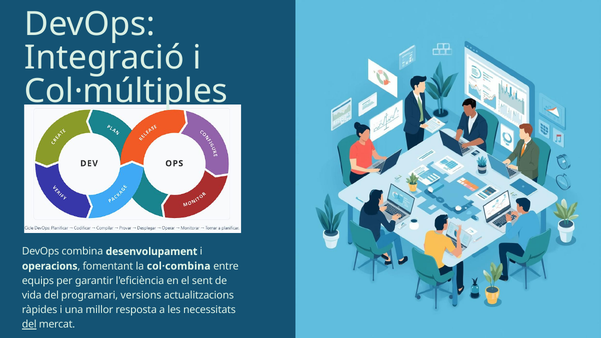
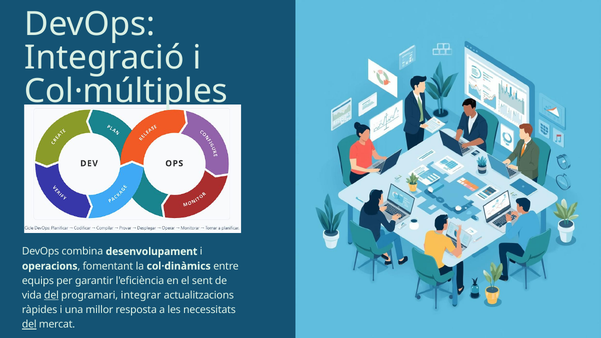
col·combina: col·combina -> col·dinàmics
del at (51, 295) underline: none -> present
versions: versions -> integrar
